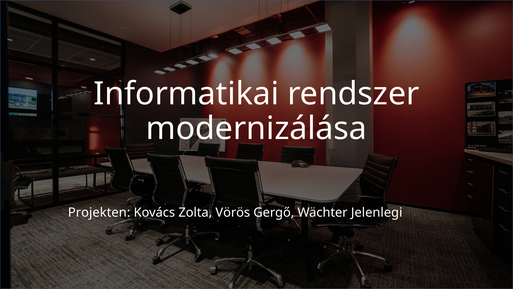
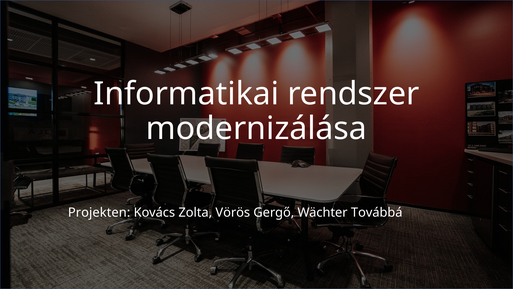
Jelenlegi: Jelenlegi -> Továbbá
